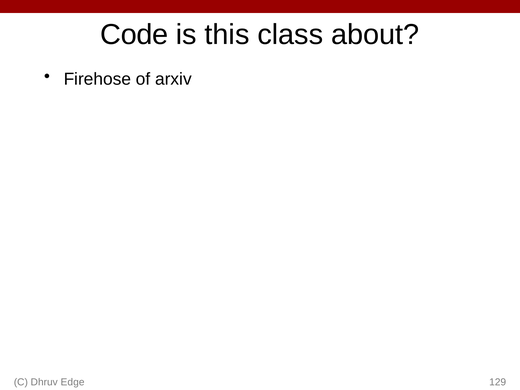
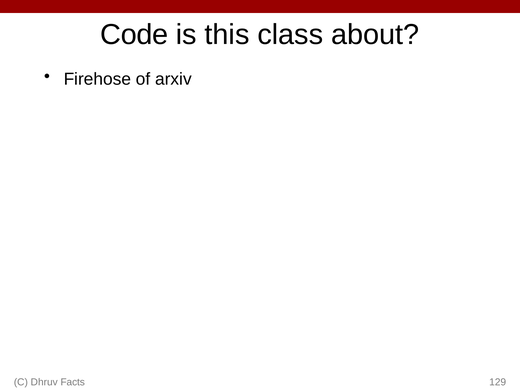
Edge: Edge -> Facts
